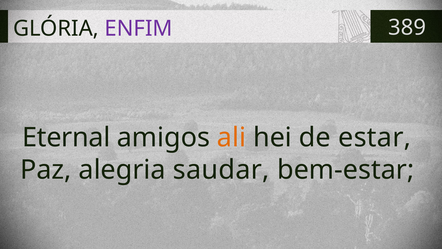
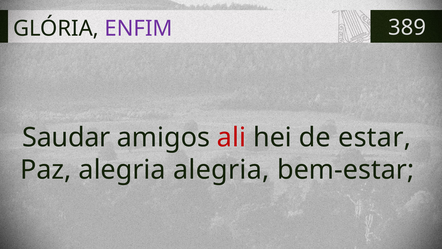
Eternal: Eternal -> Saudar
ali colour: orange -> red
alegria saudar: saudar -> alegria
